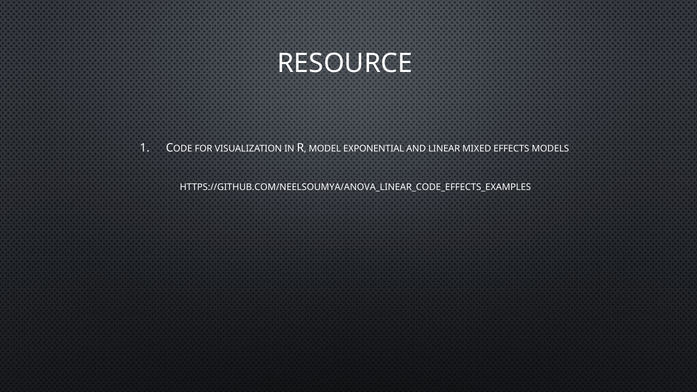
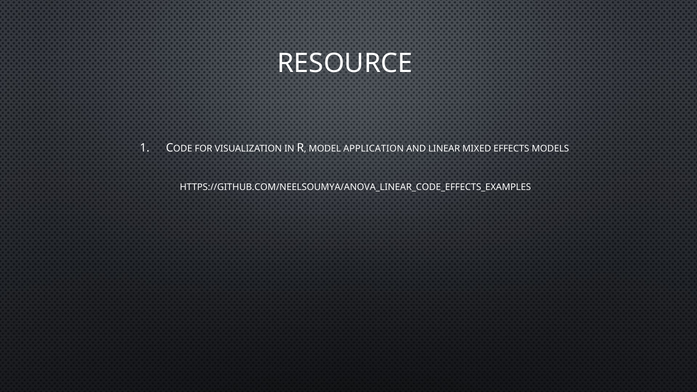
EXPONENTIAL: EXPONENTIAL -> APPLICATION
